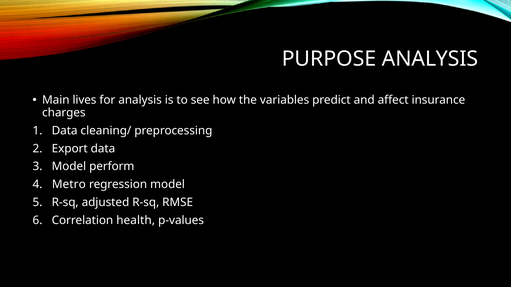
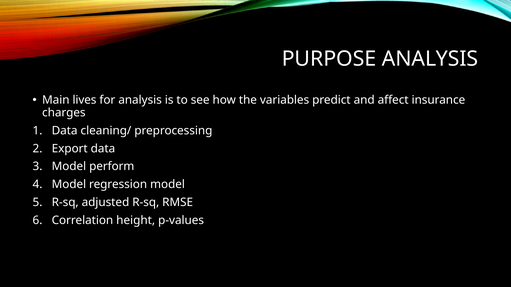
Metro at (69, 185): Metro -> Model
health: health -> height
